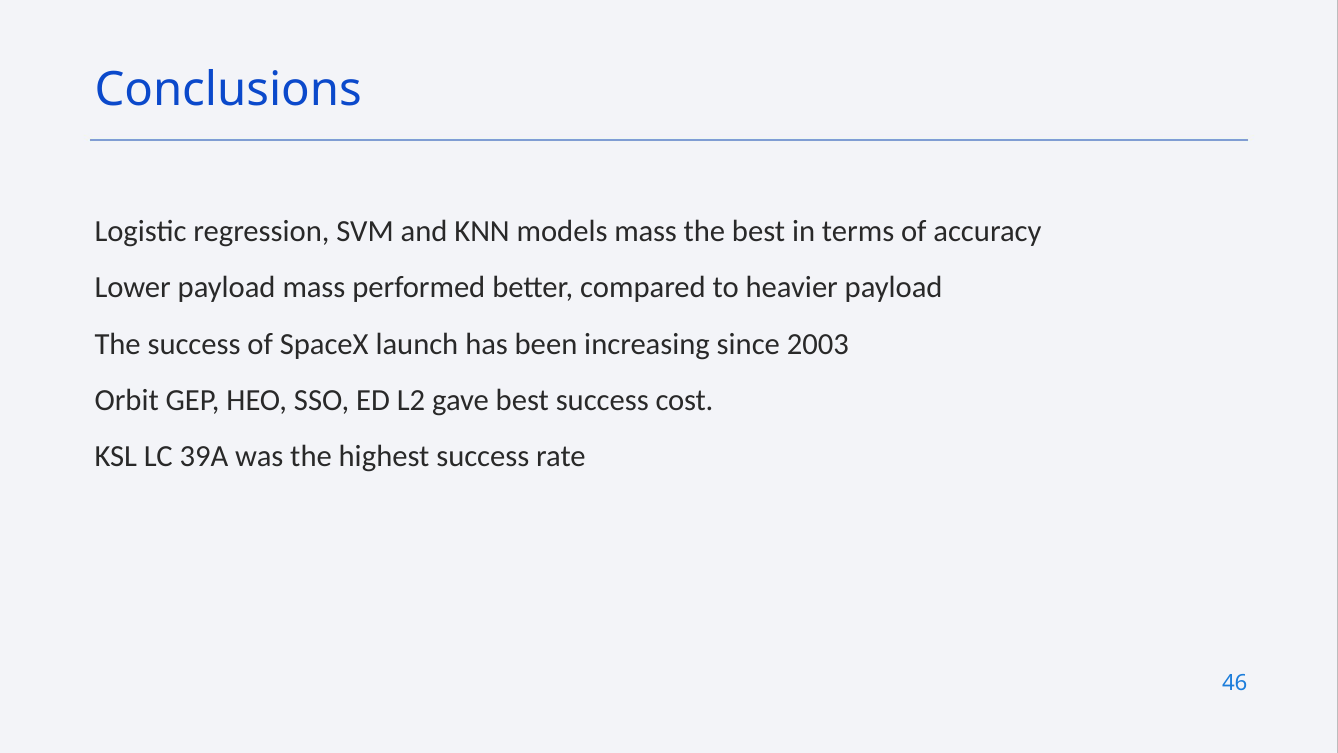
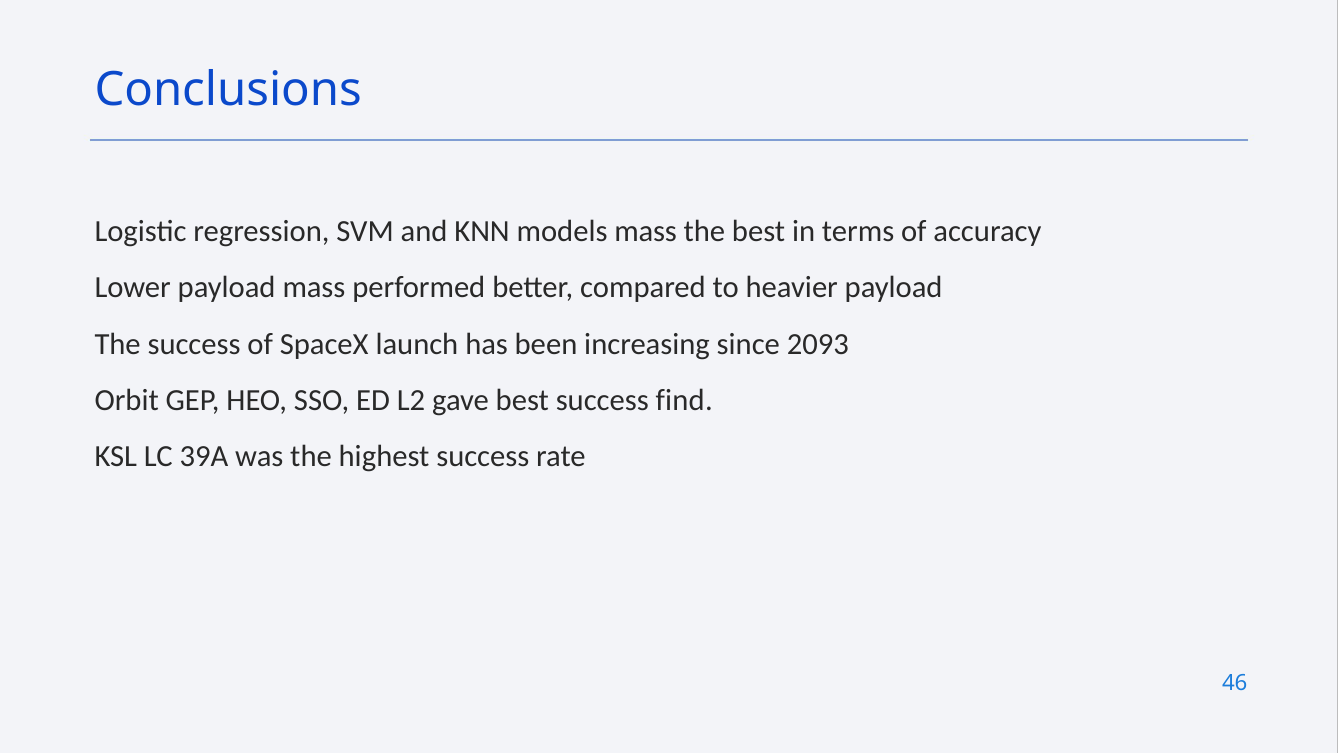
2003: 2003 -> 2093
cost: cost -> find
